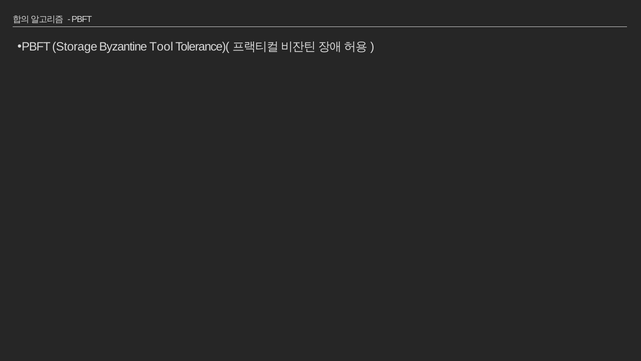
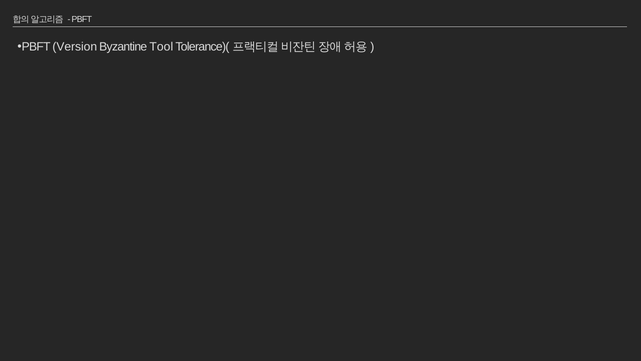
Storage: Storage -> Version
